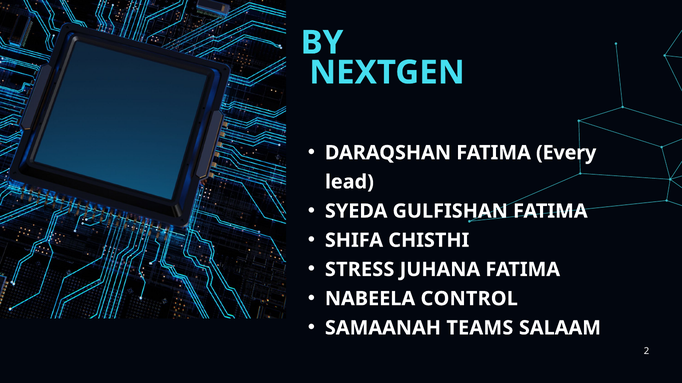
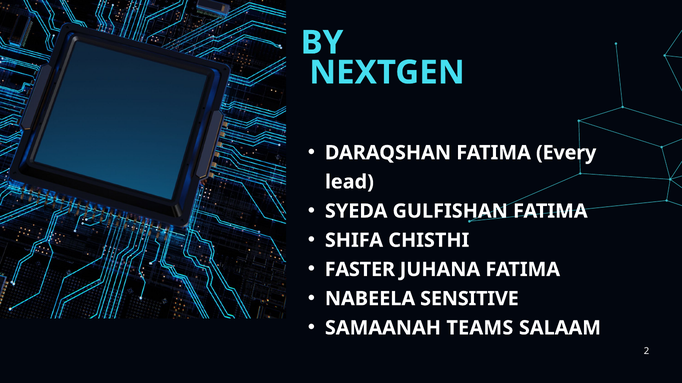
STRESS: STRESS -> FASTER
CONTROL: CONTROL -> SENSITIVE
